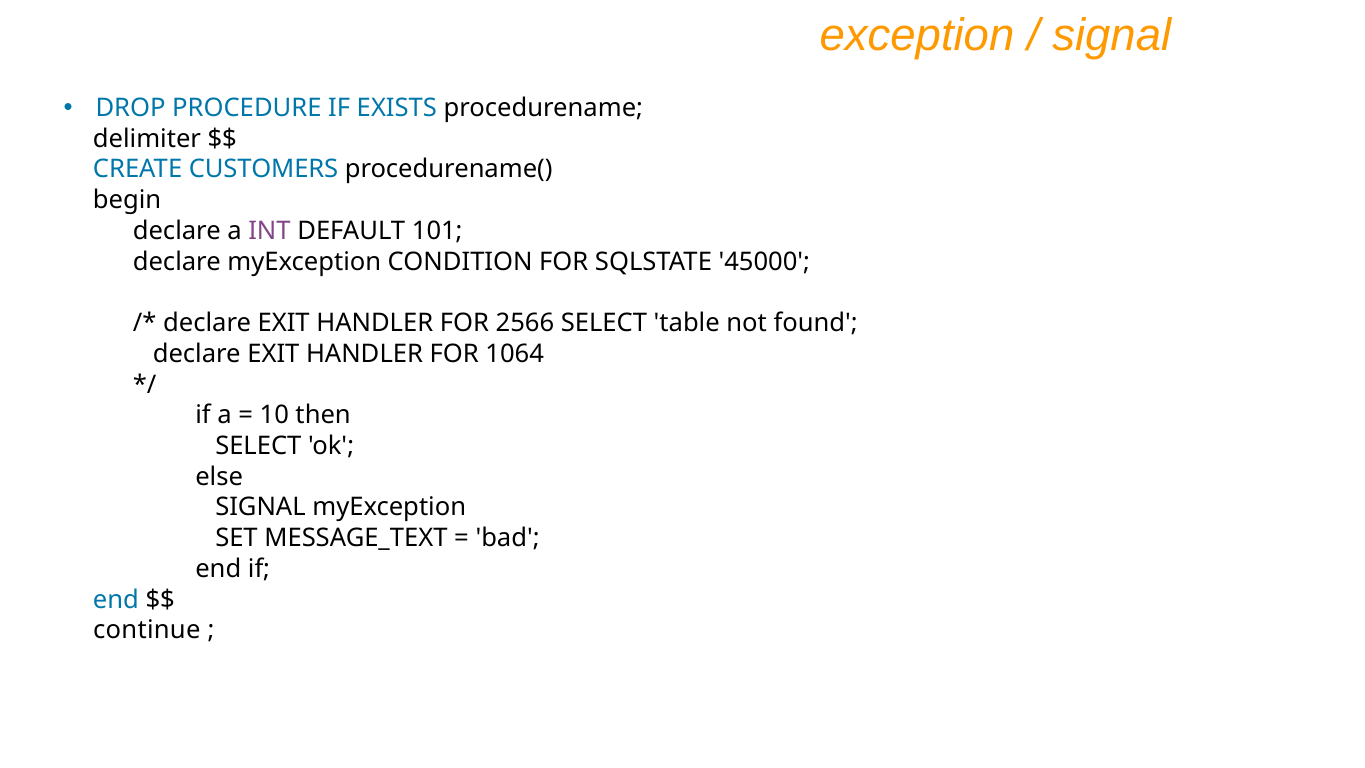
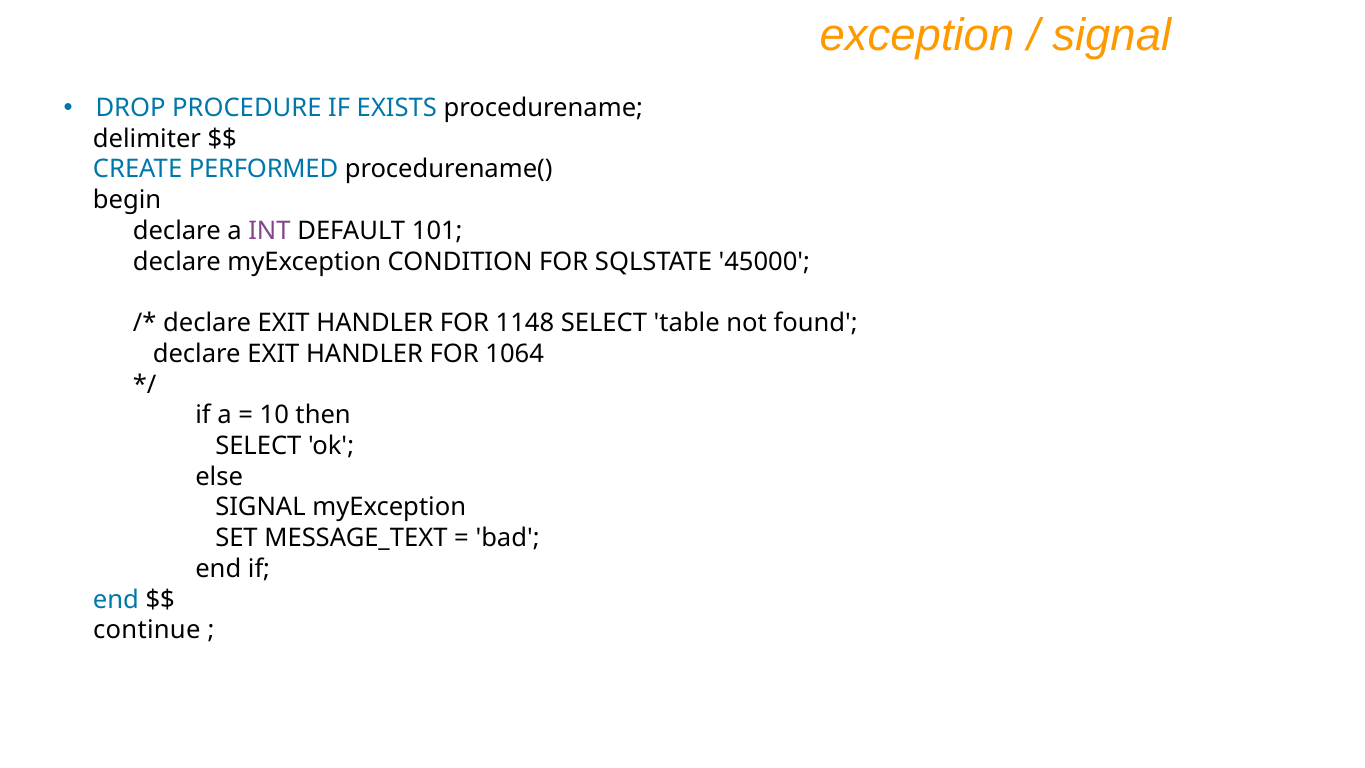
CUSTOMERS: CUSTOMERS -> PERFORMED
2566: 2566 -> 1148
